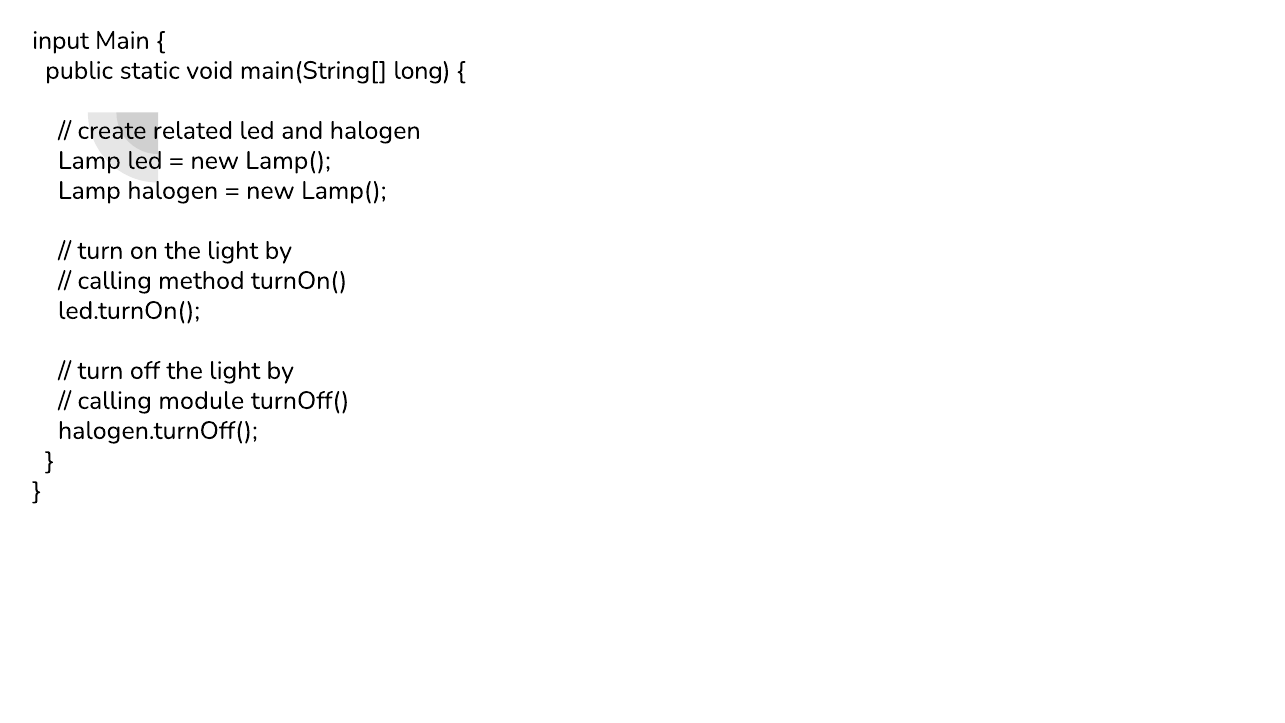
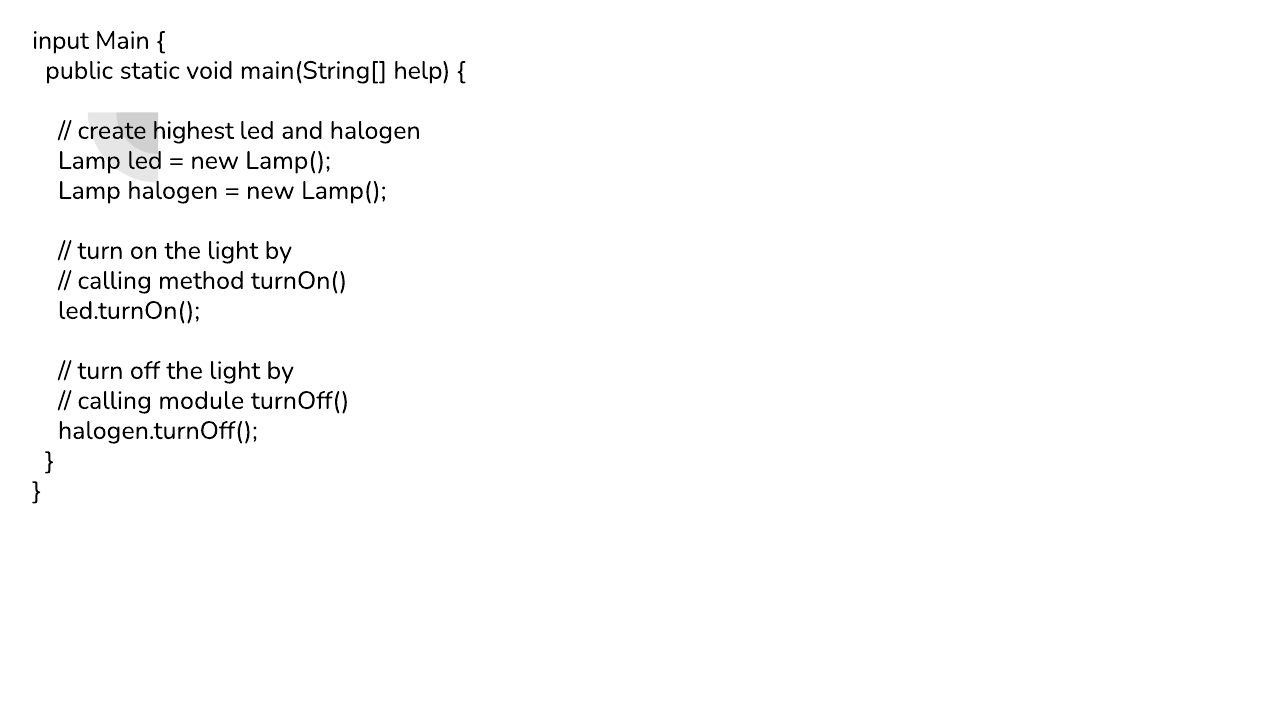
long: long -> help
related: related -> highest
